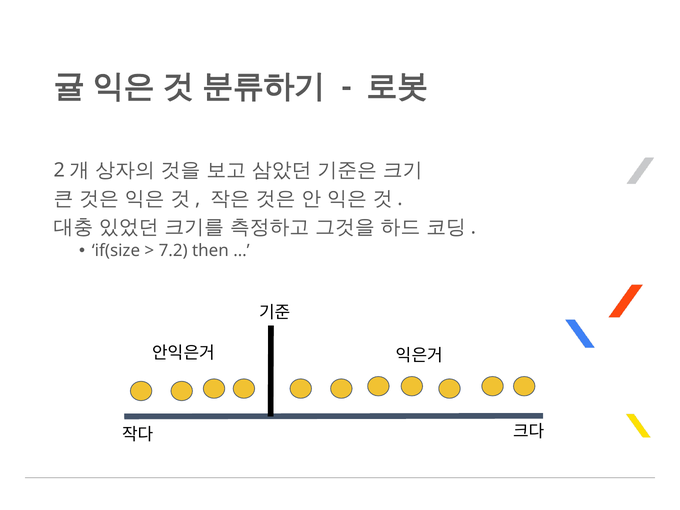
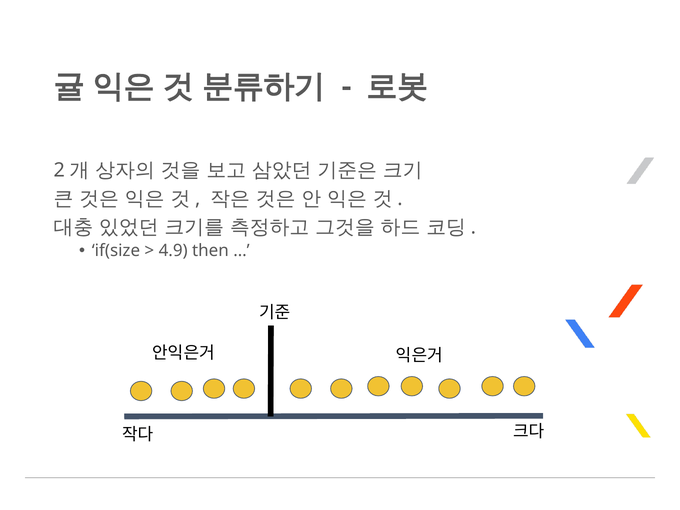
7.2: 7.2 -> 4.9
